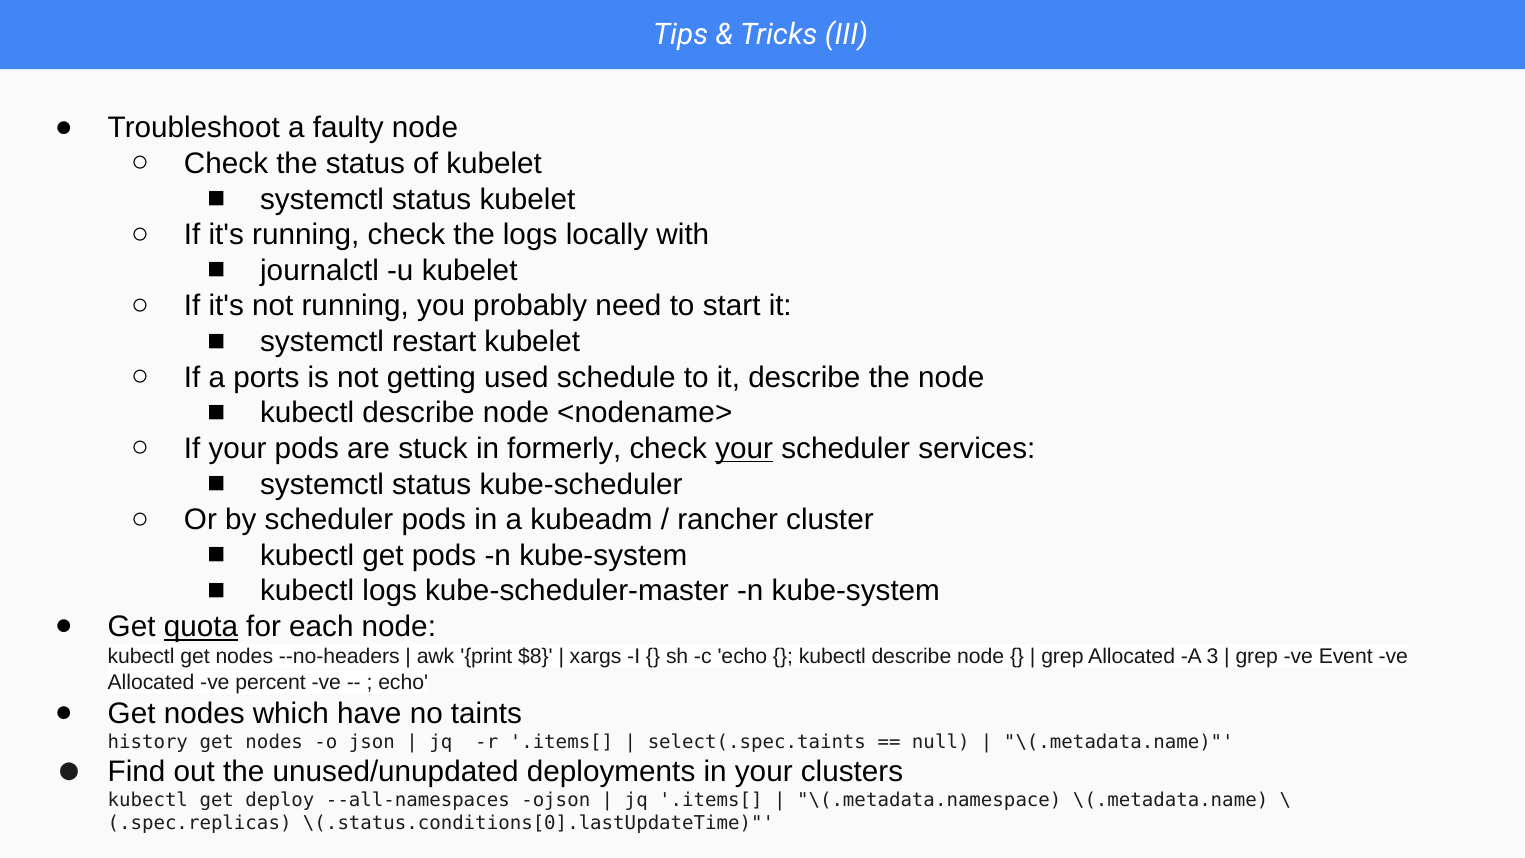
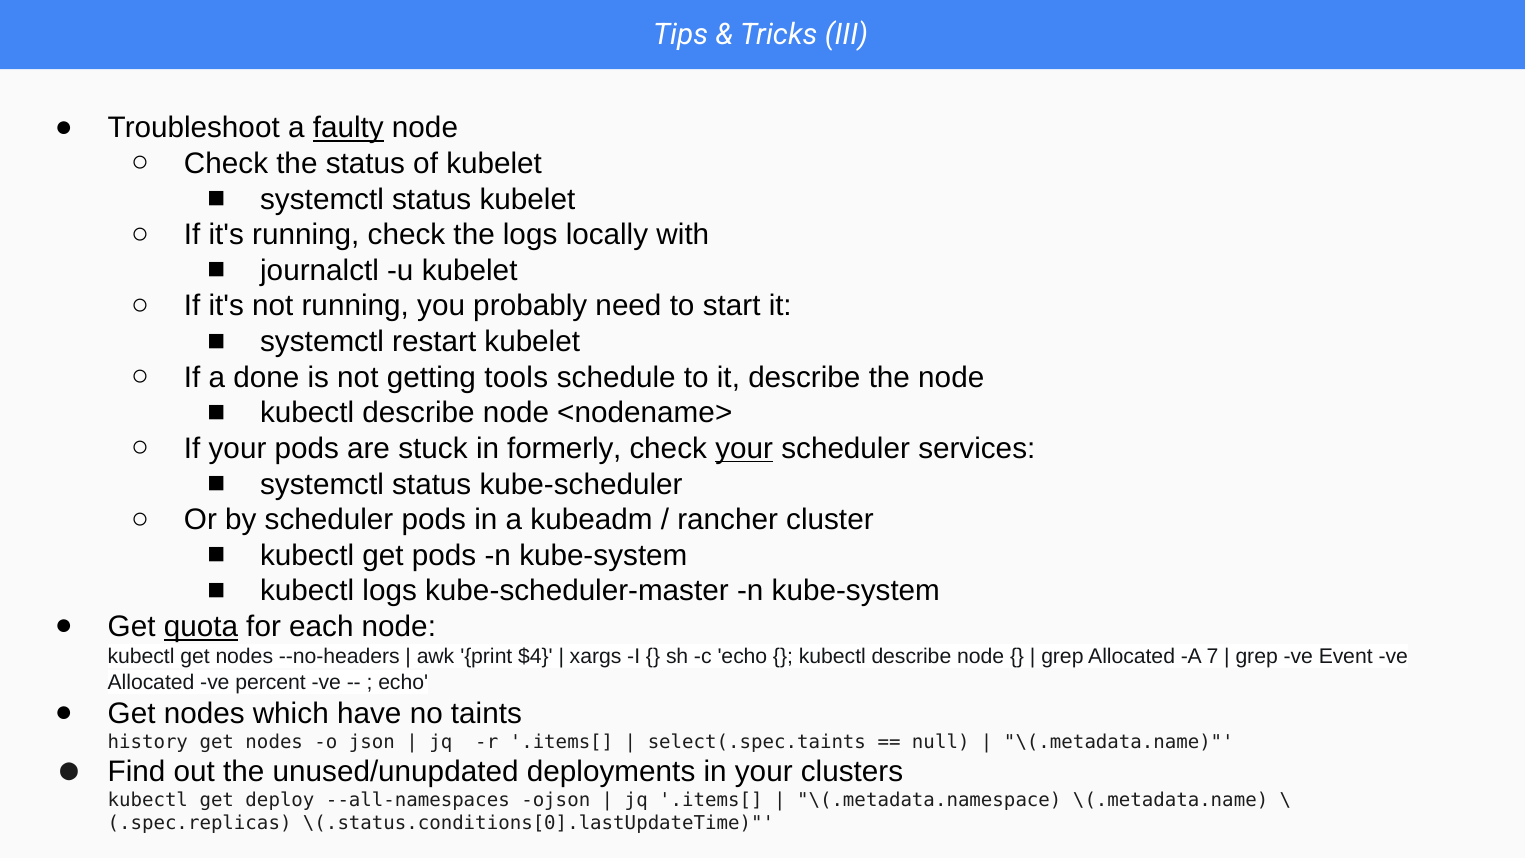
faulty underline: none -> present
ports: ports -> done
used: used -> tools
$8: $8 -> $4
3: 3 -> 7
